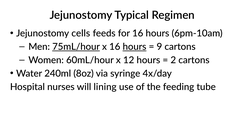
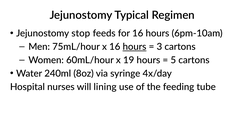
cells: cells -> stop
75mL/hour underline: present -> none
9: 9 -> 3
12: 12 -> 19
2: 2 -> 5
